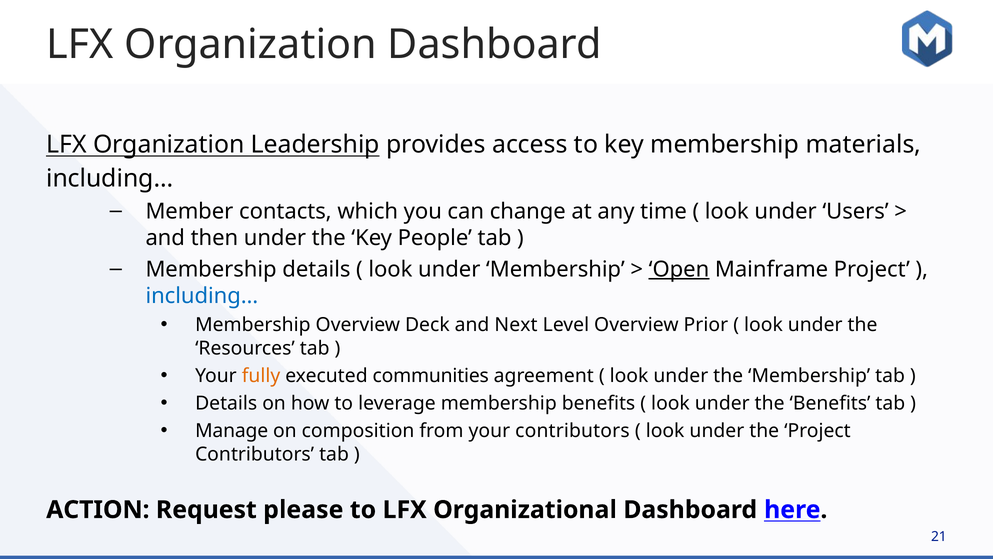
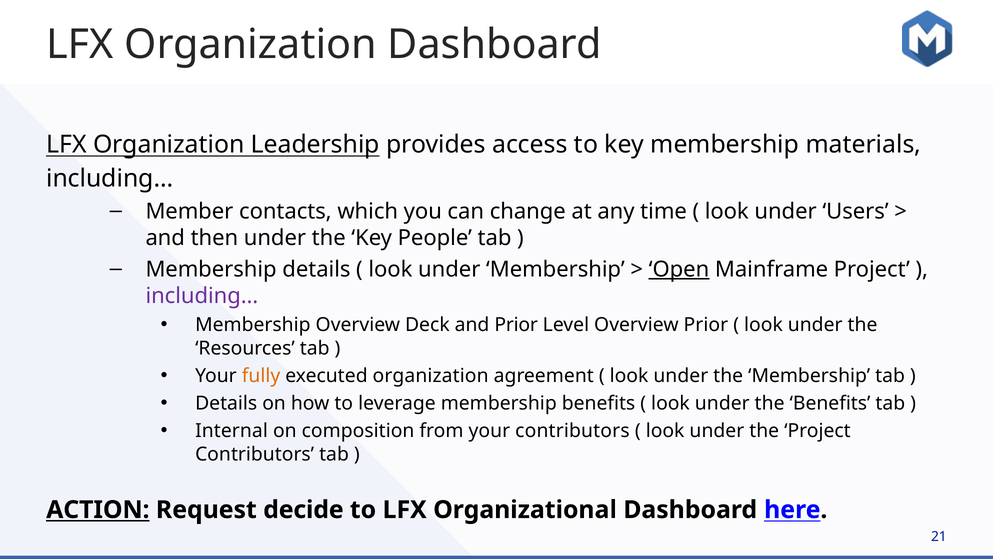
including… at (202, 296) colour: blue -> purple
and Next: Next -> Prior
executed communities: communities -> organization
Manage: Manage -> Internal
ACTION underline: none -> present
please: please -> decide
